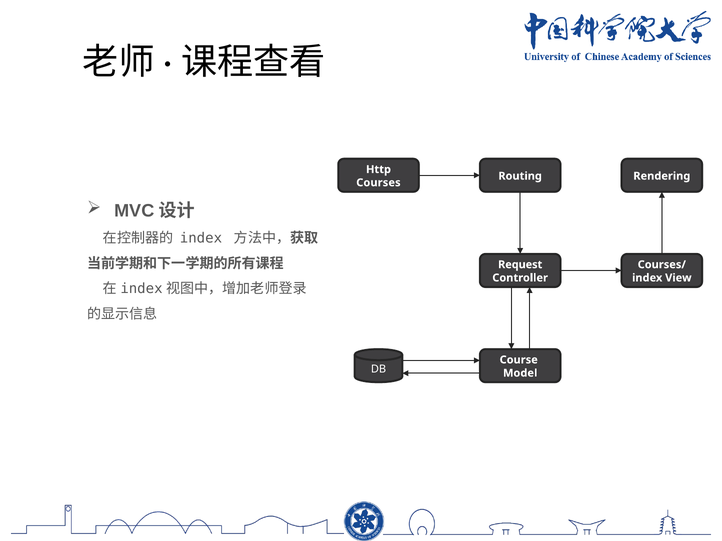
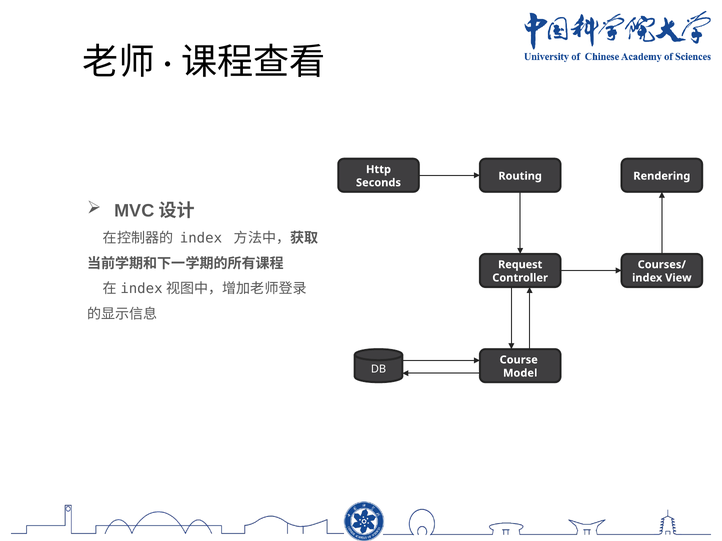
Courses: Courses -> Seconds
